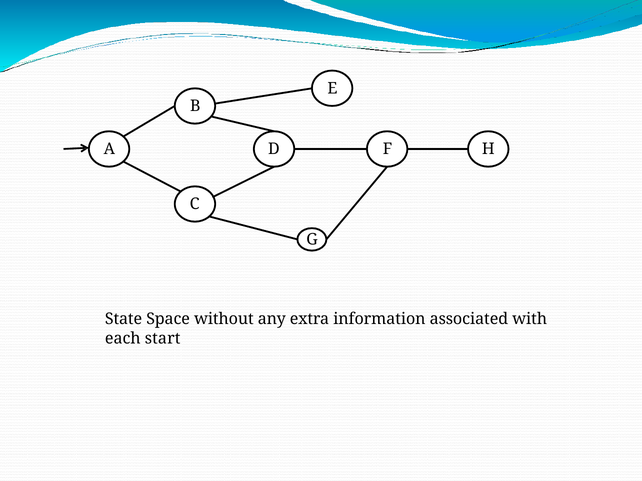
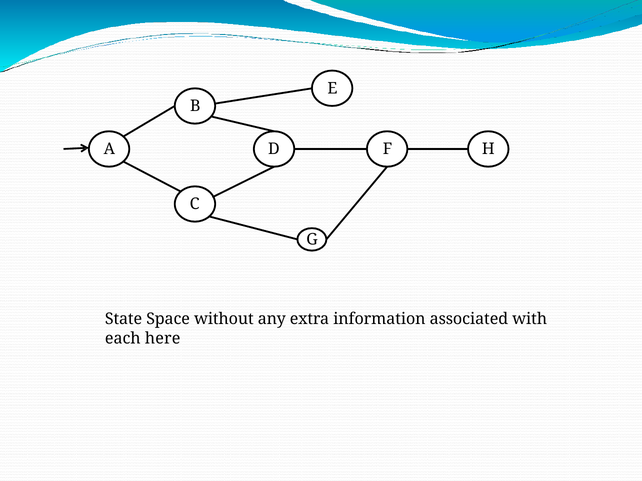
start: start -> here
